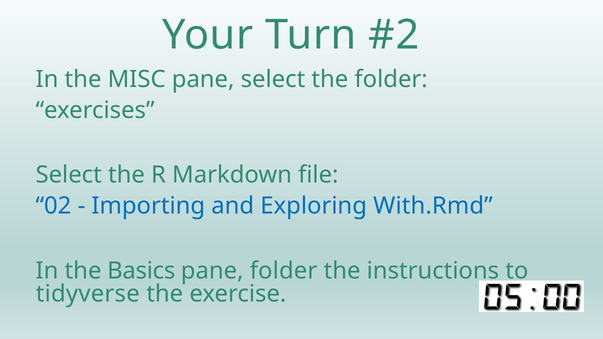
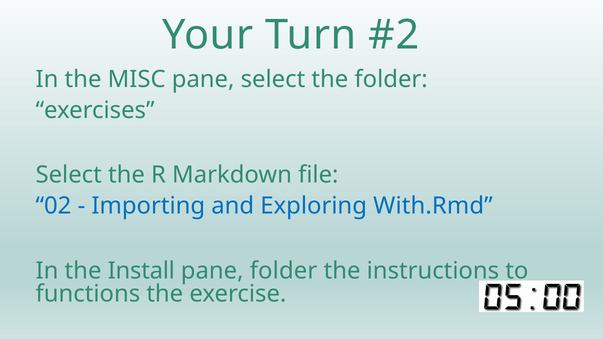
Basics: Basics -> Install
tidyverse: tidyverse -> functions
